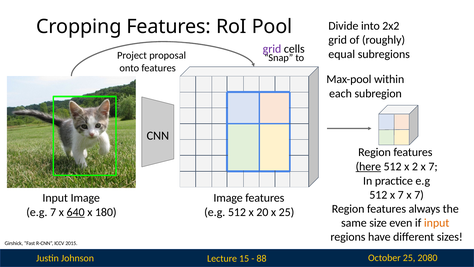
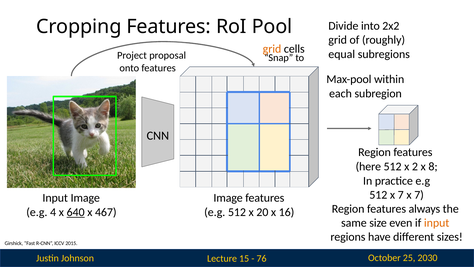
grid at (272, 49) colour: purple -> orange
here underline: present -> none
2 x 7: 7 -> 8
e.g 7: 7 -> 4
180: 180 -> 467
x 25: 25 -> 16
2080: 2080 -> 2030
88: 88 -> 76
